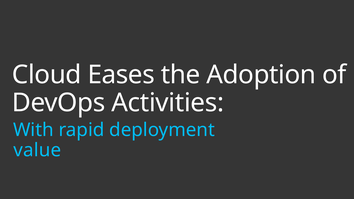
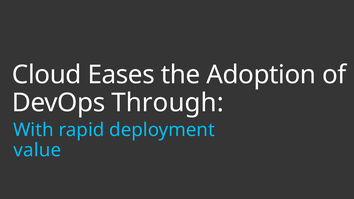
Activities: Activities -> Through
